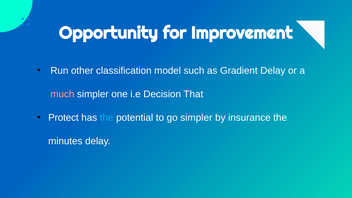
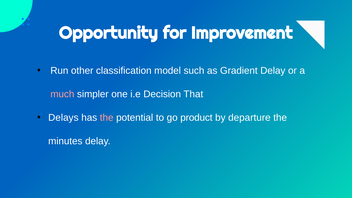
Protect: Protect -> Delays
the at (107, 118) colour: light blue -> pink
go simpler: simpler -> product
insurance: insurance -> departure
